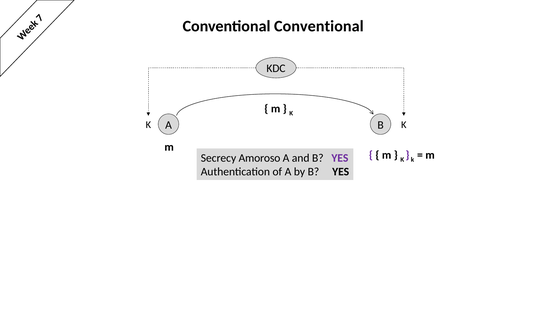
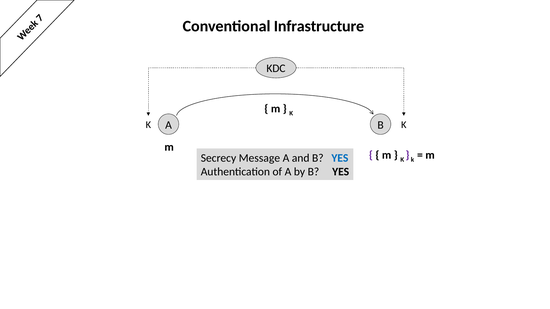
Conventional Conventional: Conventional -> Infrastructure
Amoroso: Amoroso -> Message
YES at (340, 158) colour: purple -> blue
